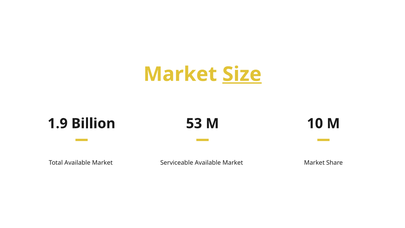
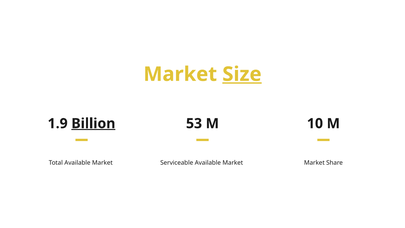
Billion underline: none -> present
